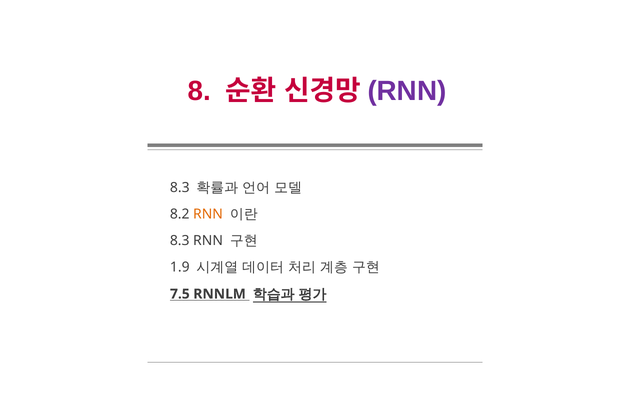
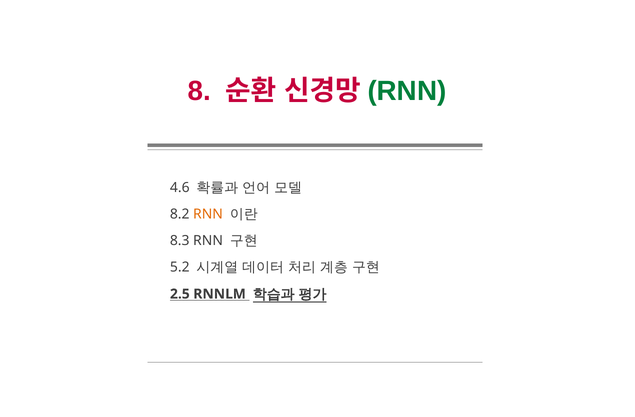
RNN at (407, 91) colour: purple -> green
8.3 at (180, 188): 8.3 -> 4.6
1.9: 1.9 -> 5.2
7.5: 7.5 -> 2.5
